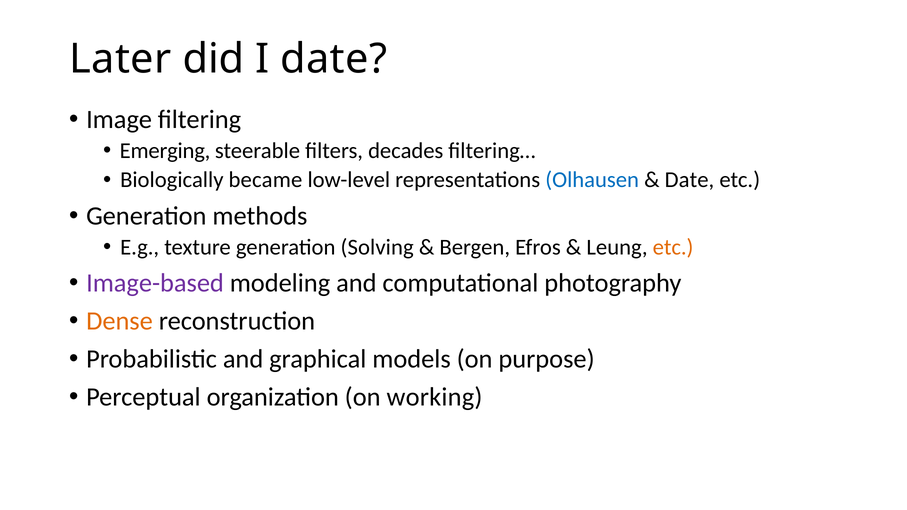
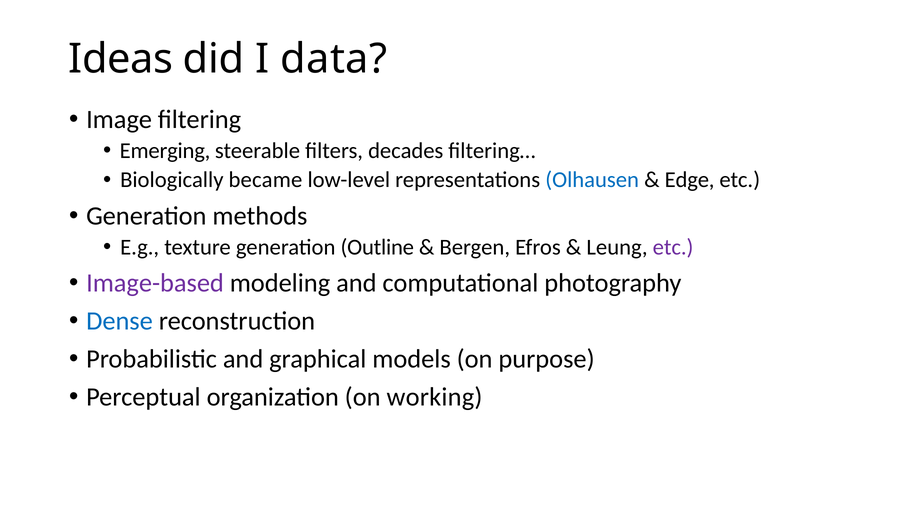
Later: Later -> Ideas
I date: date -> data
Date at (689, 180): Date -> Edge
Solving: Solving -> Outline
etc at (673, 247) colour: orange -> purple
Dense colour: orange -> blue
